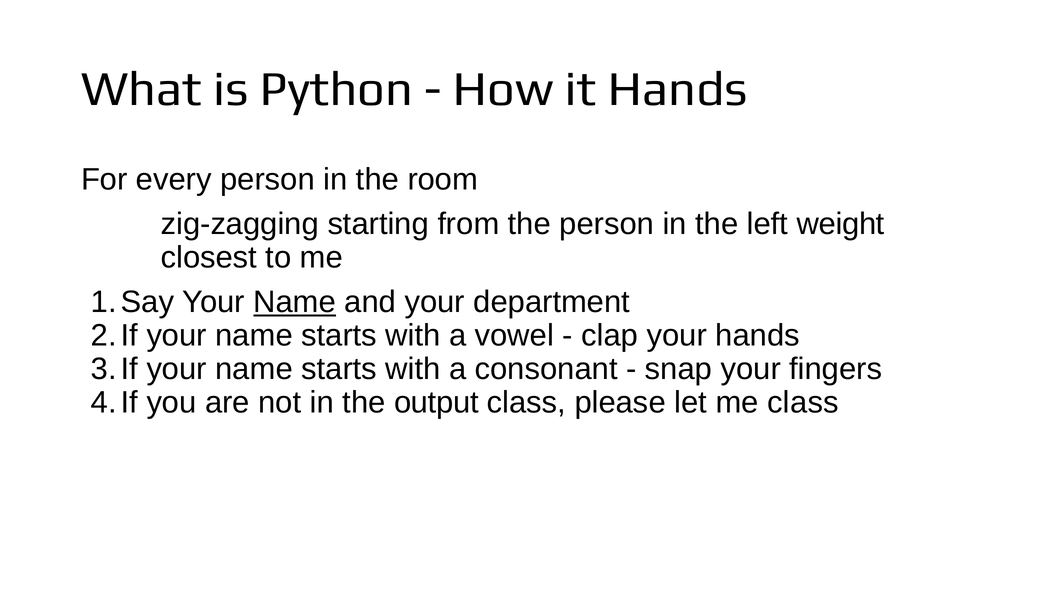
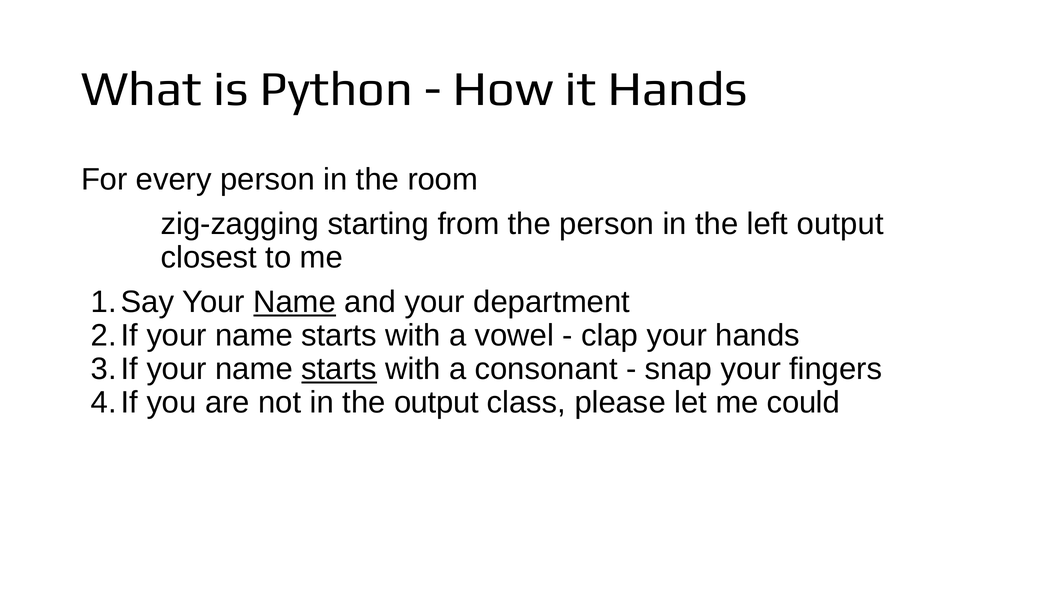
left weight: weight -> output
starts at (339, 369) underline: none -> present
me class: class -> could
